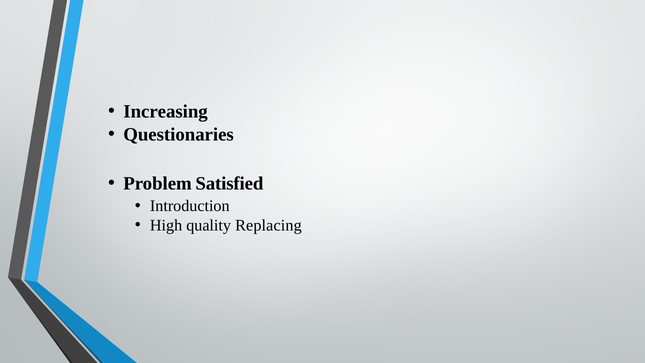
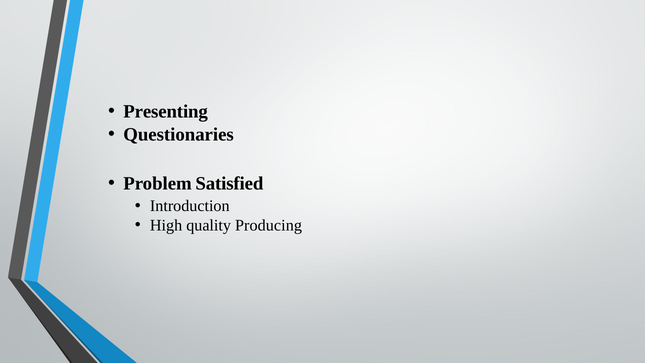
Increasing: Increasing -> Presenting
Replacing: Replacing -> Producing
